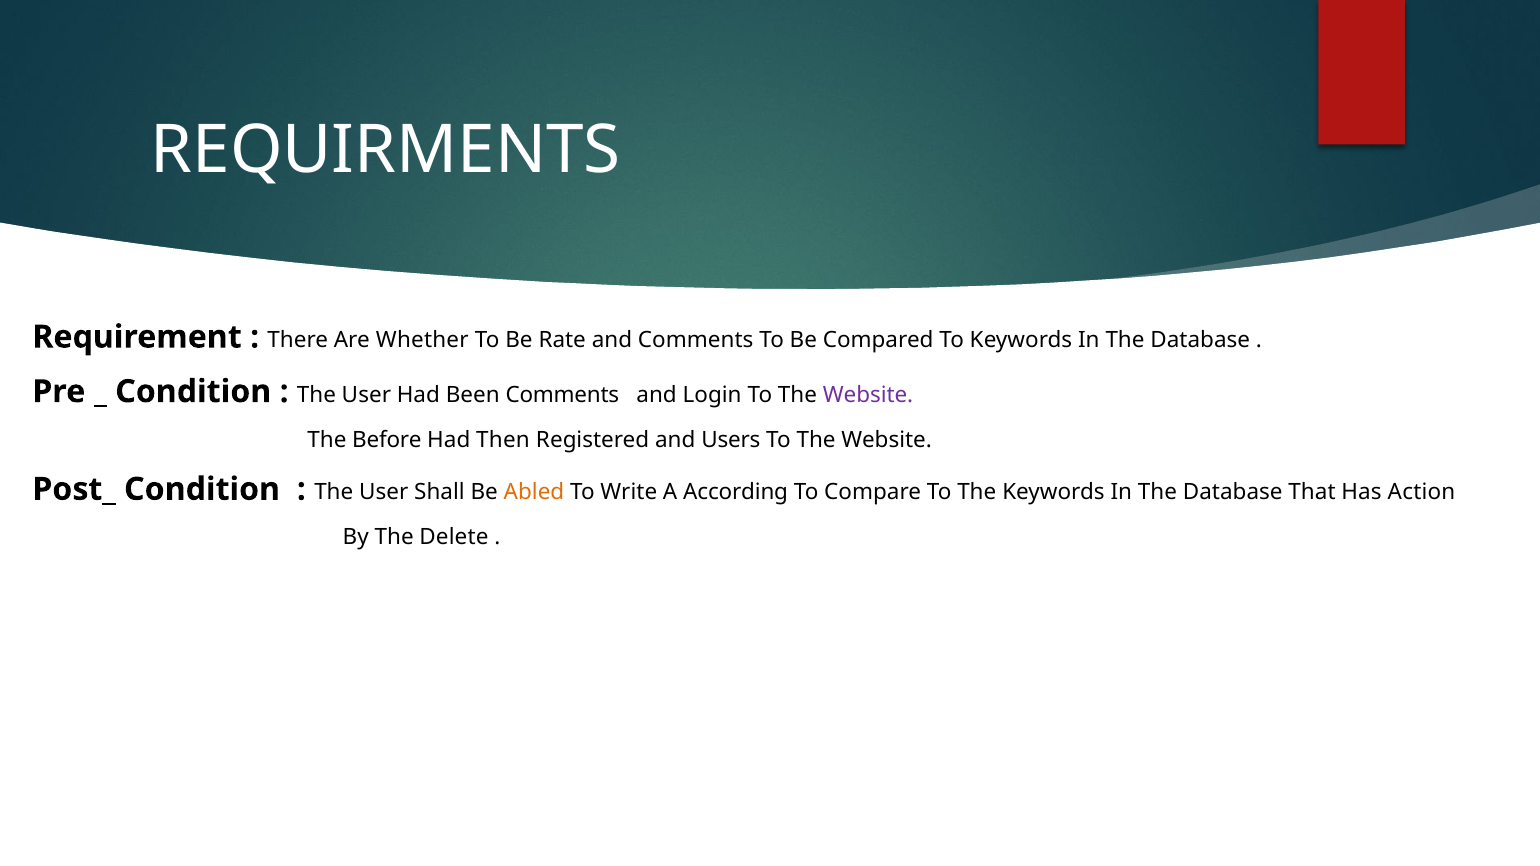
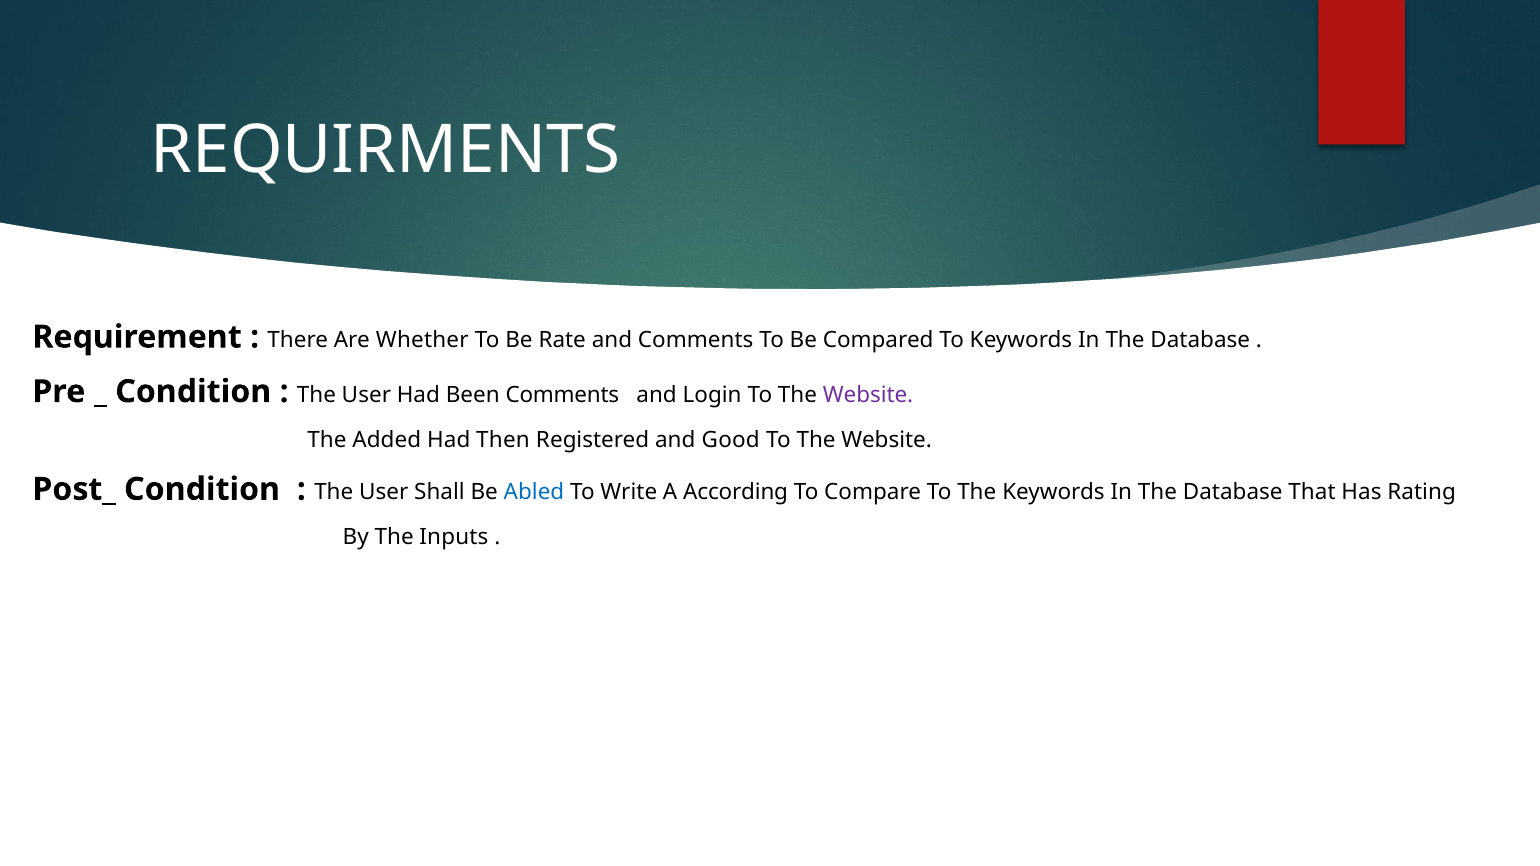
Before: Before -> Added
Users: Users -> Good
Abled colour: orange -> blue
Action: Action -> Rating
Delete: Delete -> Inputs
